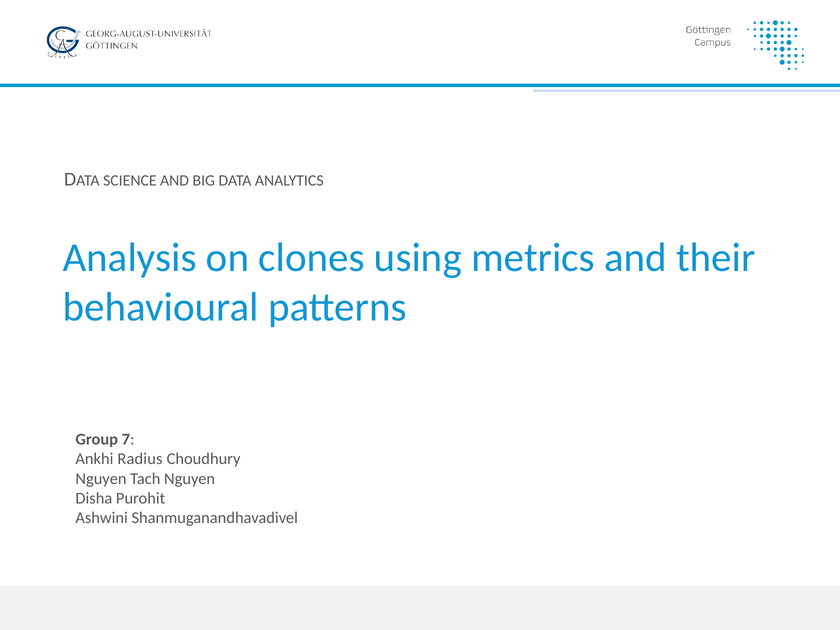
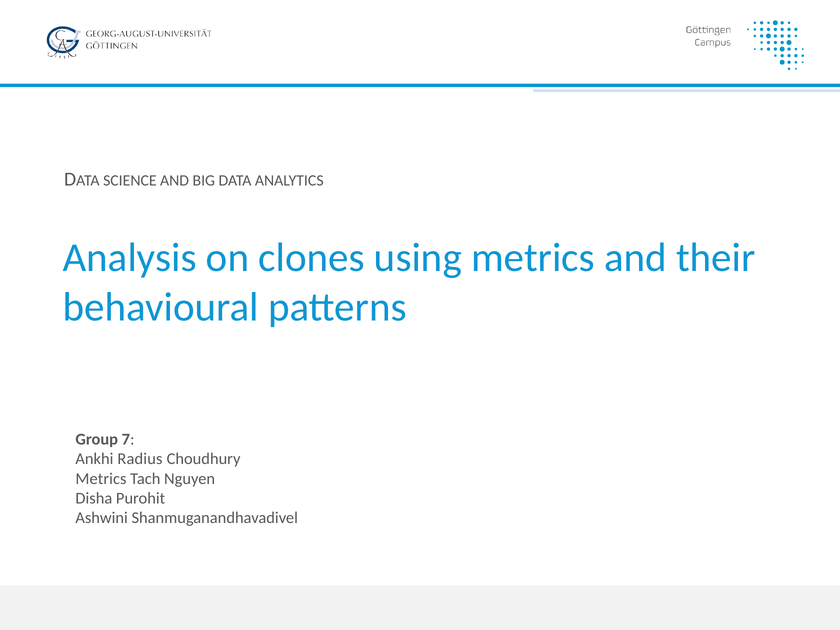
Nguyen at (101, 479): Nguyen -> Metrics
